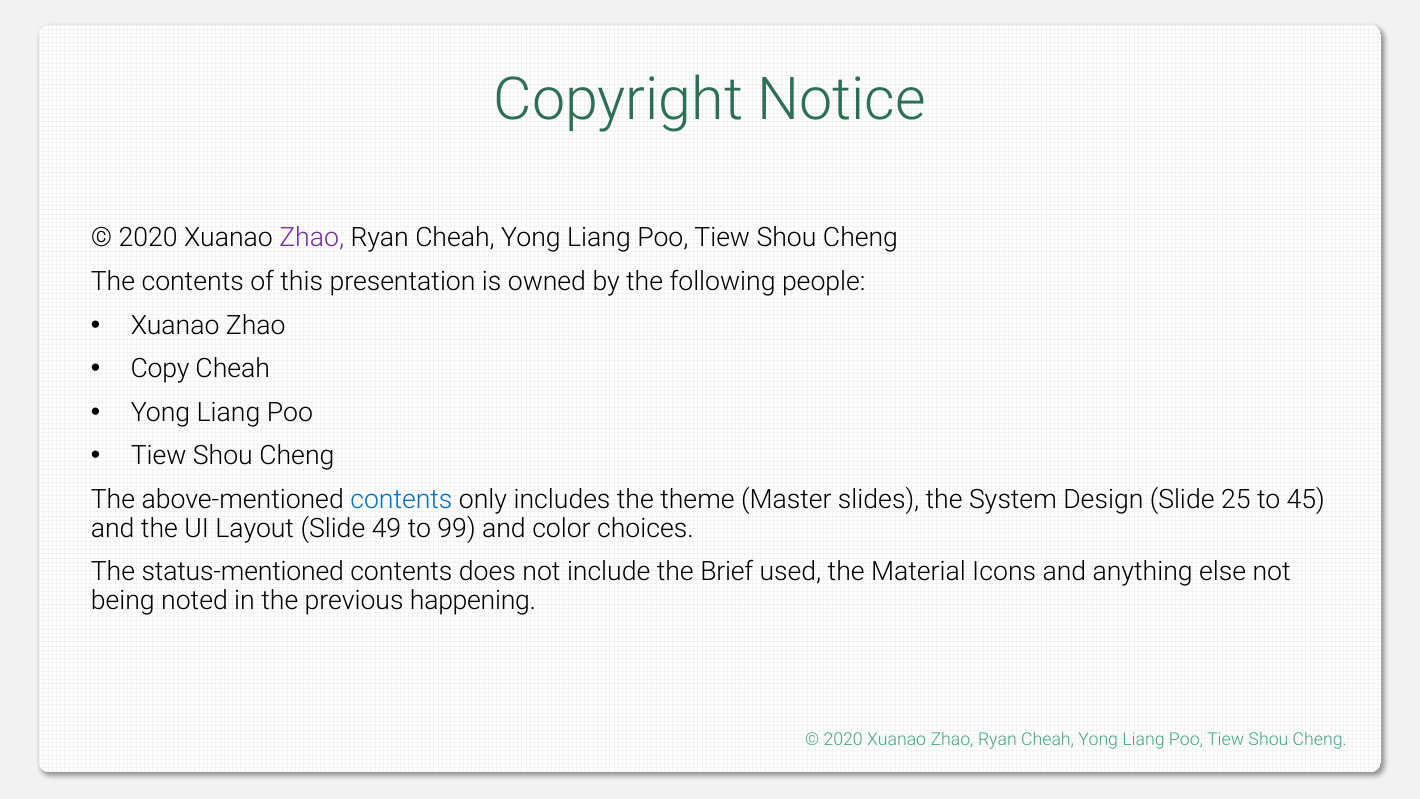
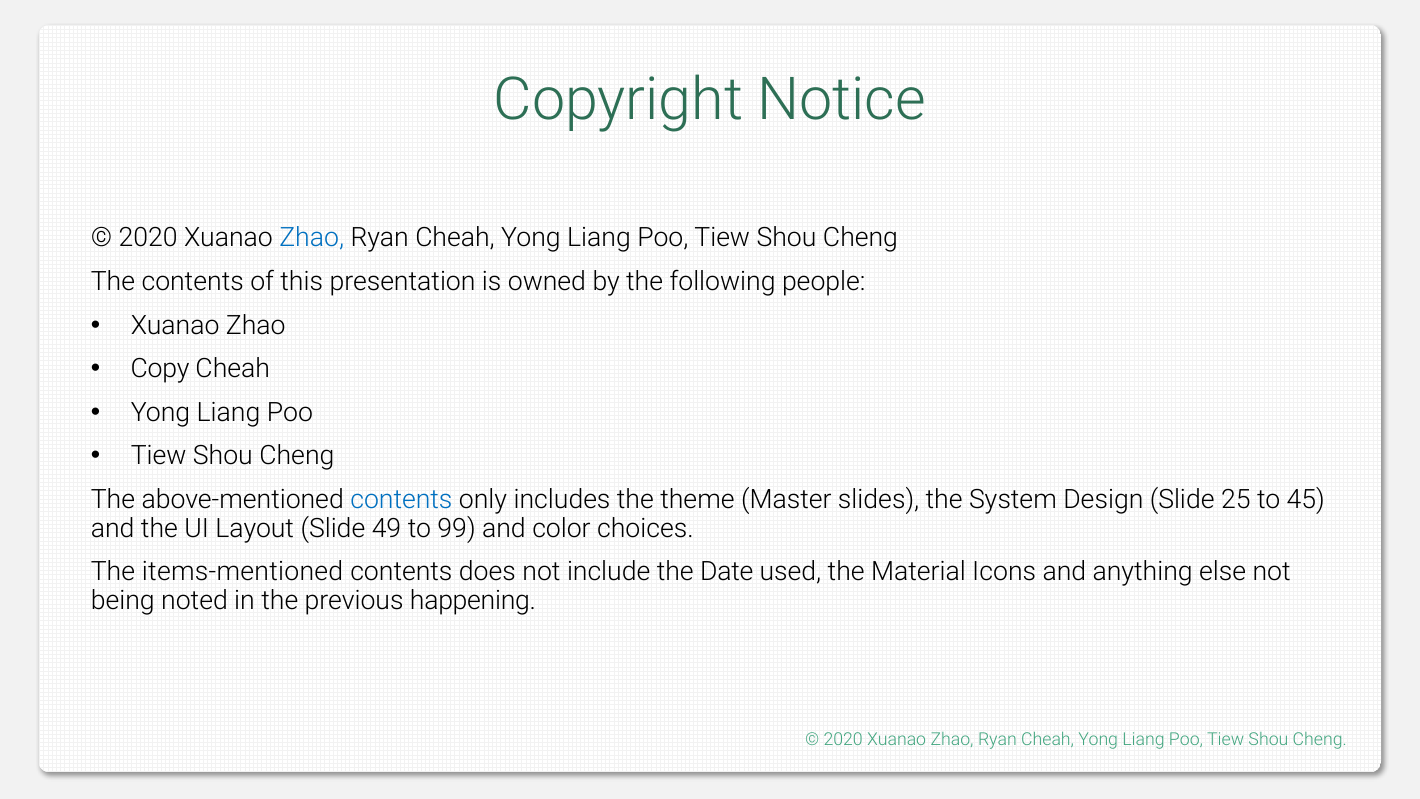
Zhao at (312, 238) colour: purple -> blue
status-mentioned: status-mentioned -> items-mentioned
Brief: Brief -> Date
